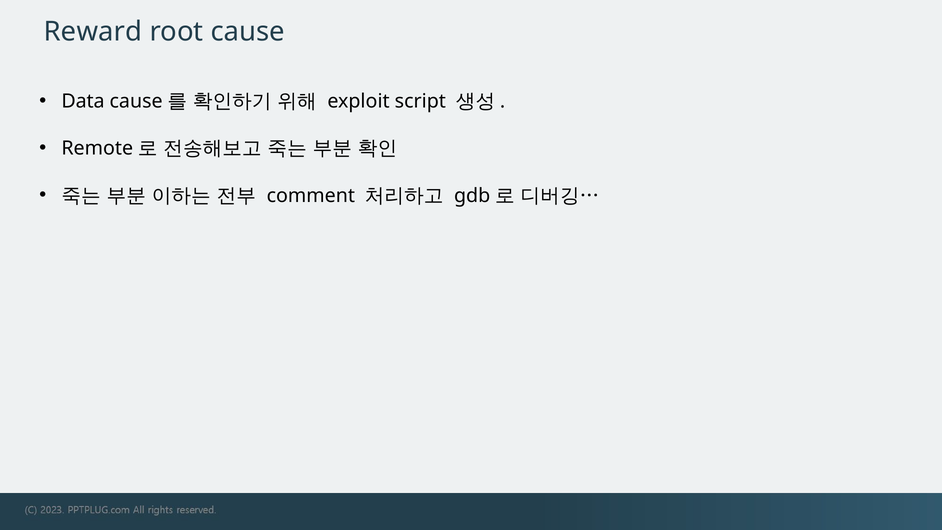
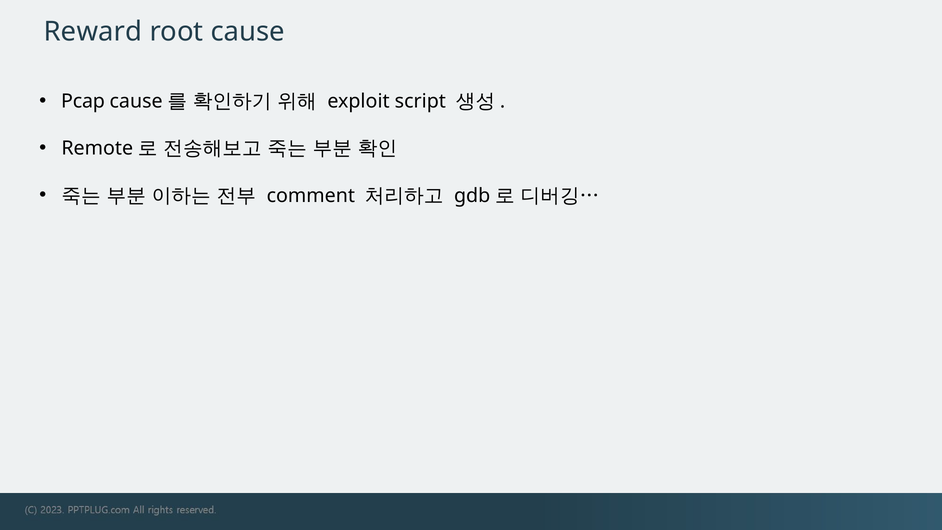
Data: Data -> Pcap
